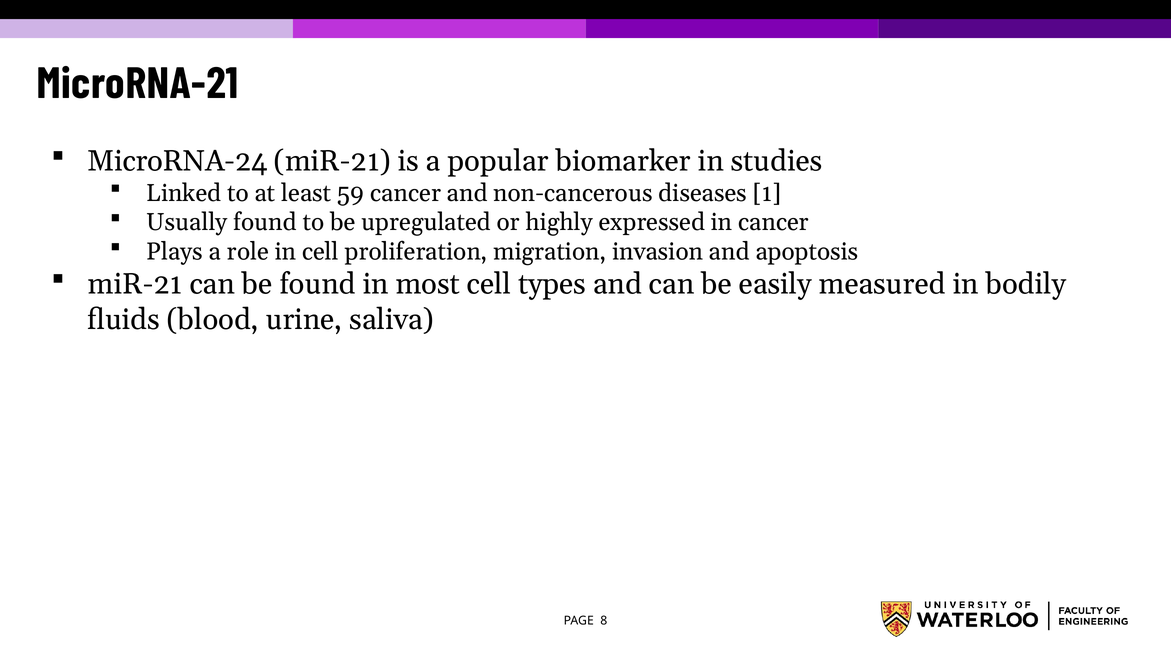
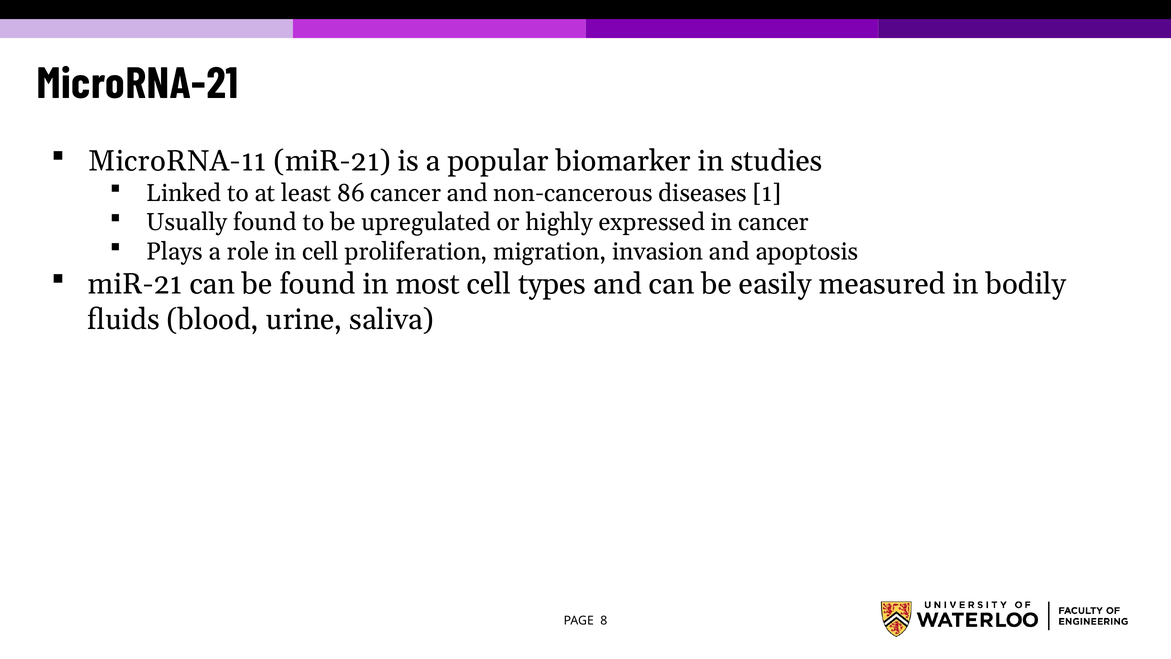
MicroRNA-24: MicroRNA-24 -> MicroRNA-11
59: 59 -> 86
